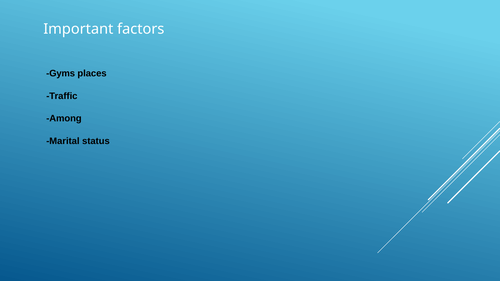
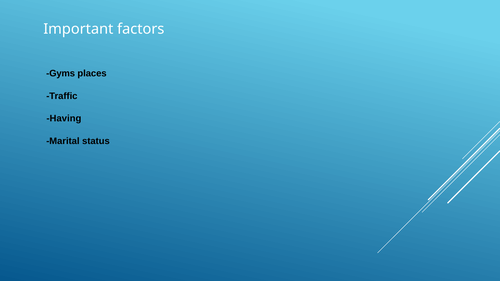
Among: Among -> Having
